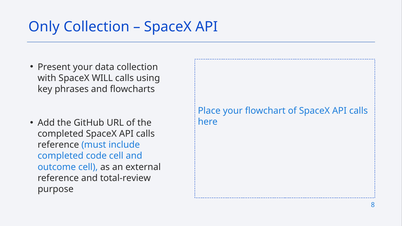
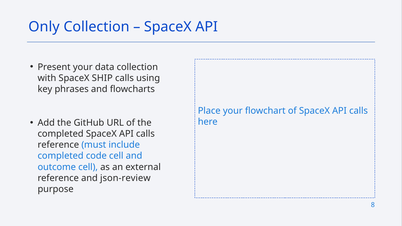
WILL: WILL -> SHIP
total-review: total-review -> json-review
